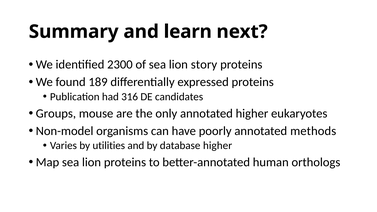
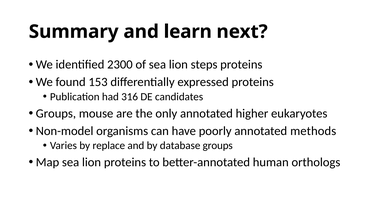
story: story -> steps
189: 189 -> 153
utilities: utilities -> replace
database higher: higher -> groups
